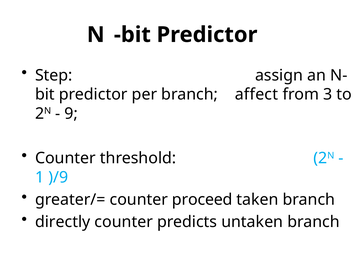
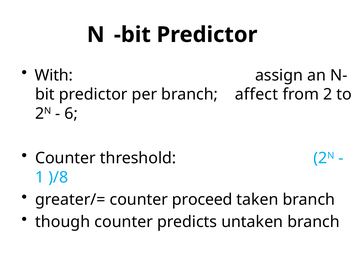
Step: Step -> With
3: 3 -> 2
9: 9 -> 6
)/9: )/9 -> )/8
directly: directly -> though
